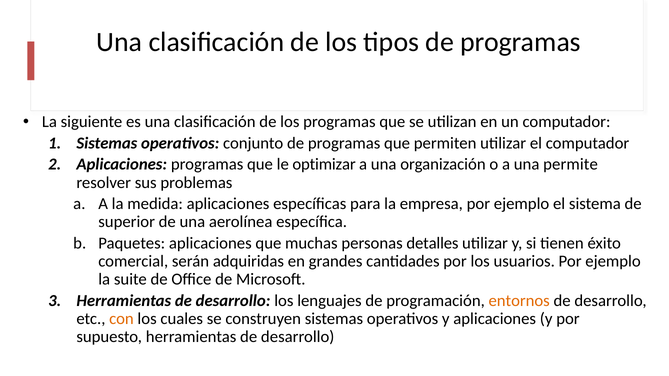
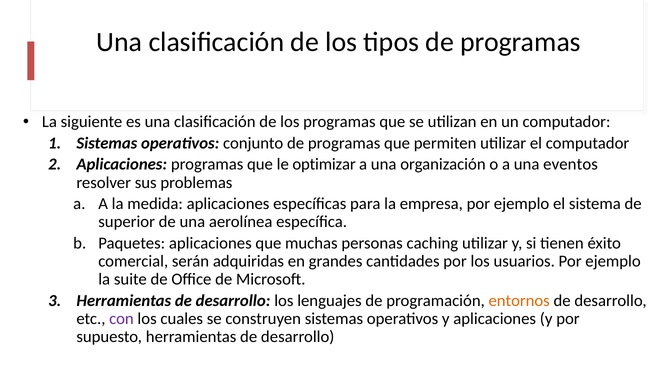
permite: permite -> eventos
detalles: detalles -> caching
con colour: orange -> purple
